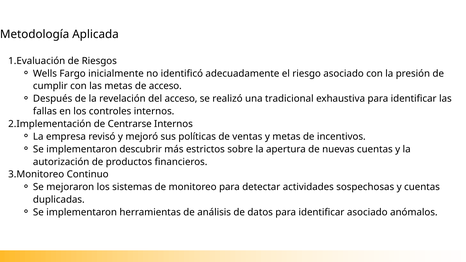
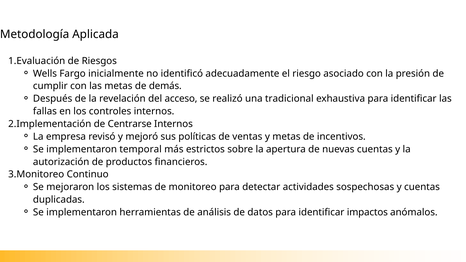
de acceso: acceso -> demás
descubrir: descubrir -> temporal
identificar asociado: asociado -> impactos
